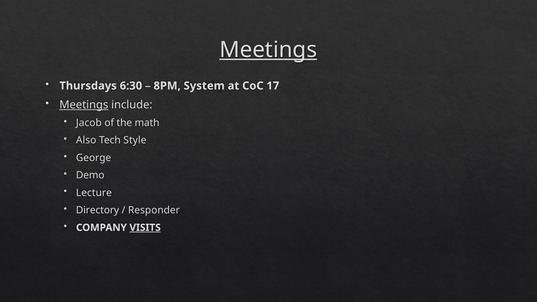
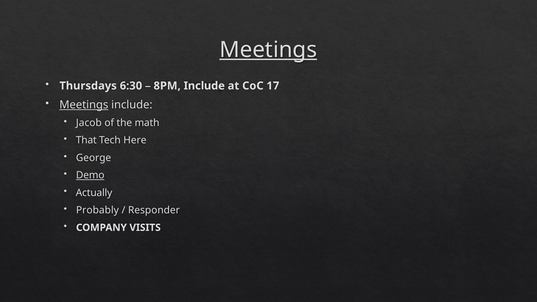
8PM System: System -> Include
Also: Also -> That
Style: Style -> Here
Demo underline: none -> present
Lecture: Lecture -> Actually
Directory: Directory -> Probably
VISITS underline: present -> none
